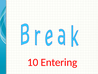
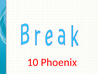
Entering: Entering -> Phoenix
